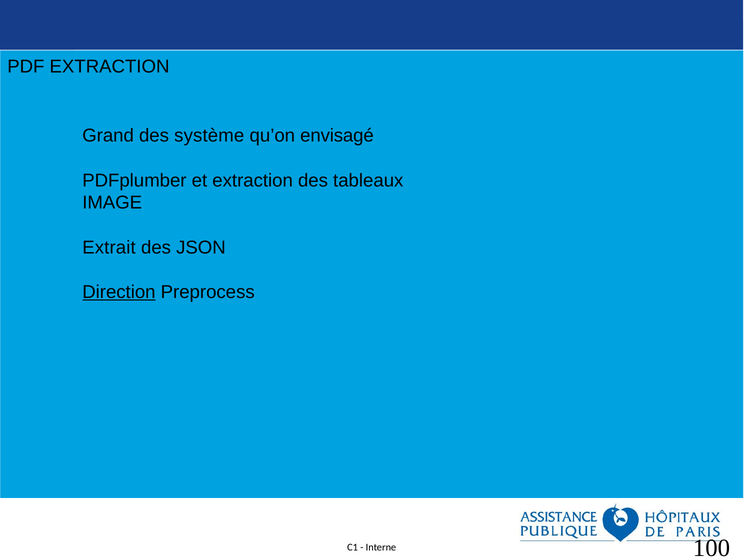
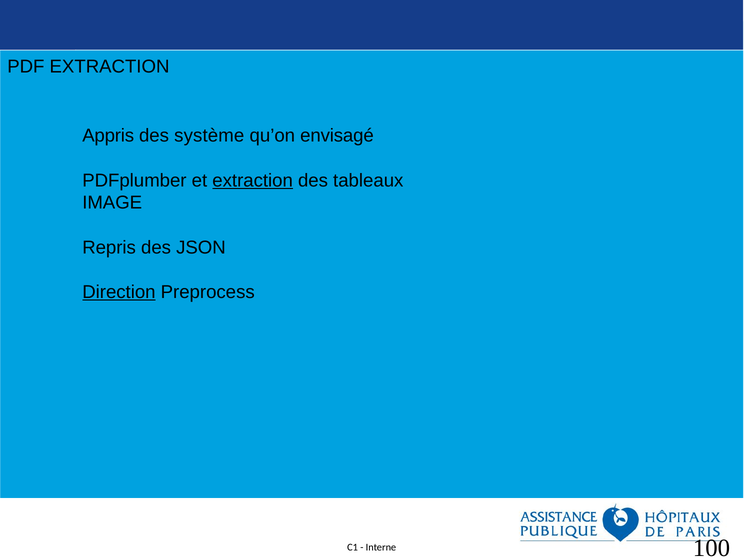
Grand: Grand -> Appris
extraction at (253, 180) underline: none -> present
Extrait: Extrait -> Repris
